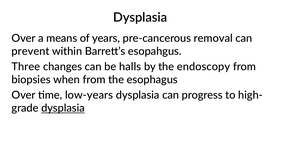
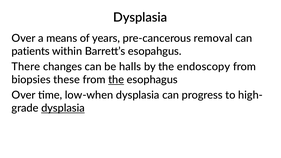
prevent: prevent -> patients
Three: Three -> There
when: when -> these
the at (116, 80) underline: none -> present
low-years: low-years -> low-when
